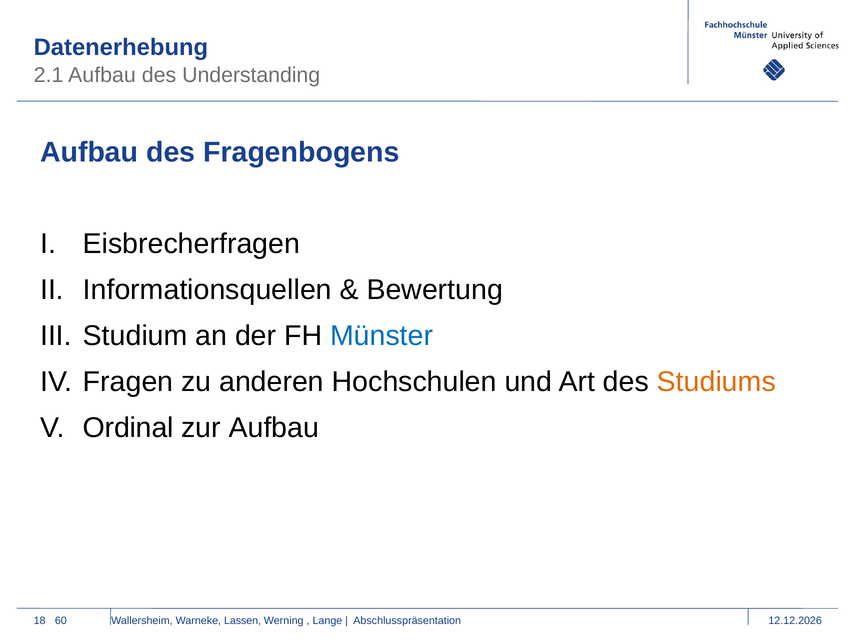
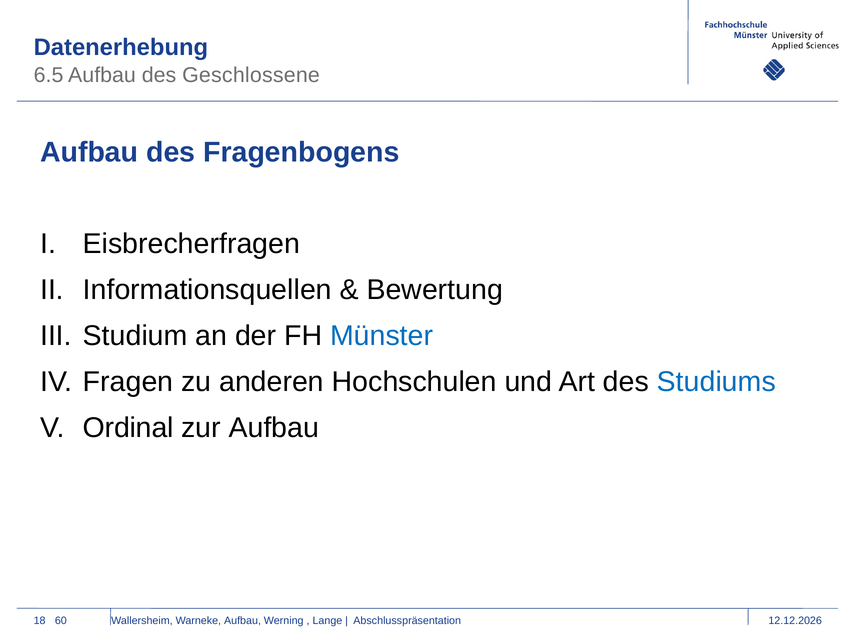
2.1: 2.1 -> 6.5
Understanding: Understanding -> Geschlossene
Studiums colour: orange -> blue
Warneke Lassen: Lassen -> Aufbau
